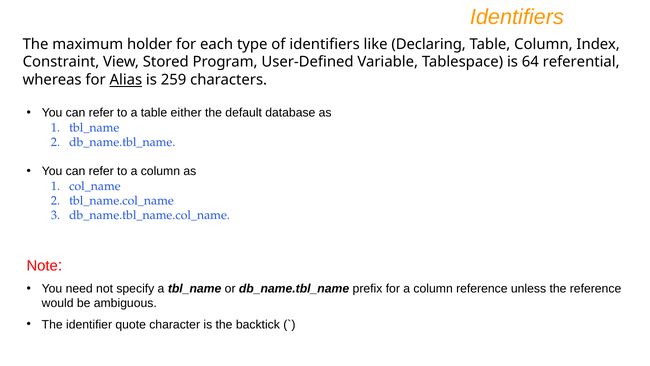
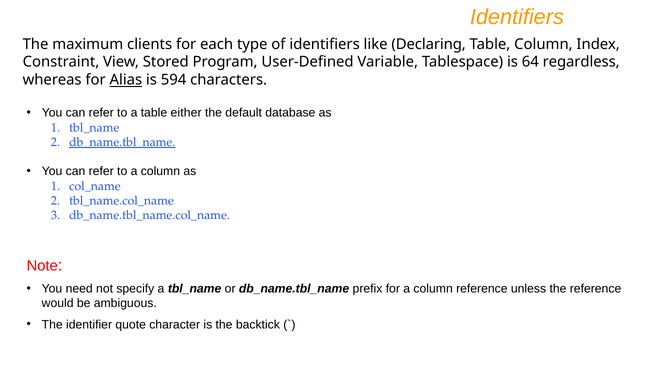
holder: holder -> clients
referential: referential -> regardless
259: 259 -> 594
db_name.tbl_name at (122, 142) underline: none -> present
